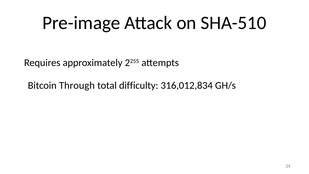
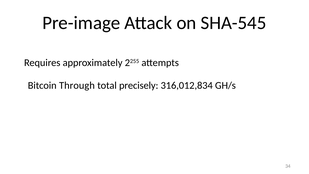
SHA-510: SHA-510 -> SHA-545
difficulty: difficulty -> precisely
